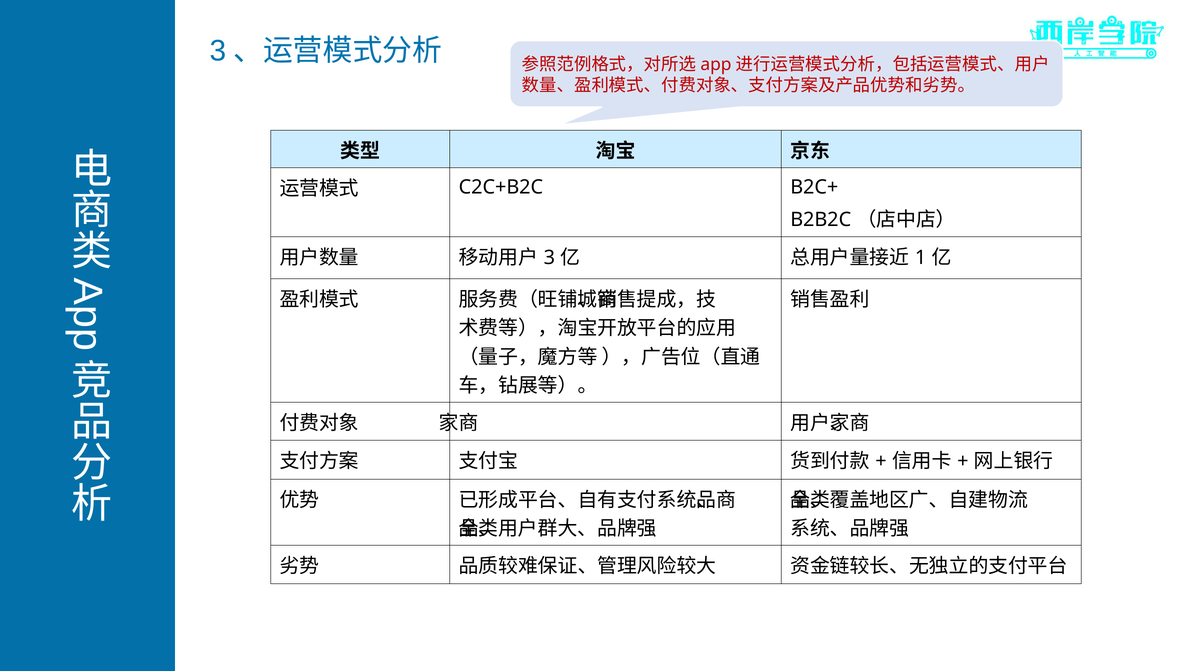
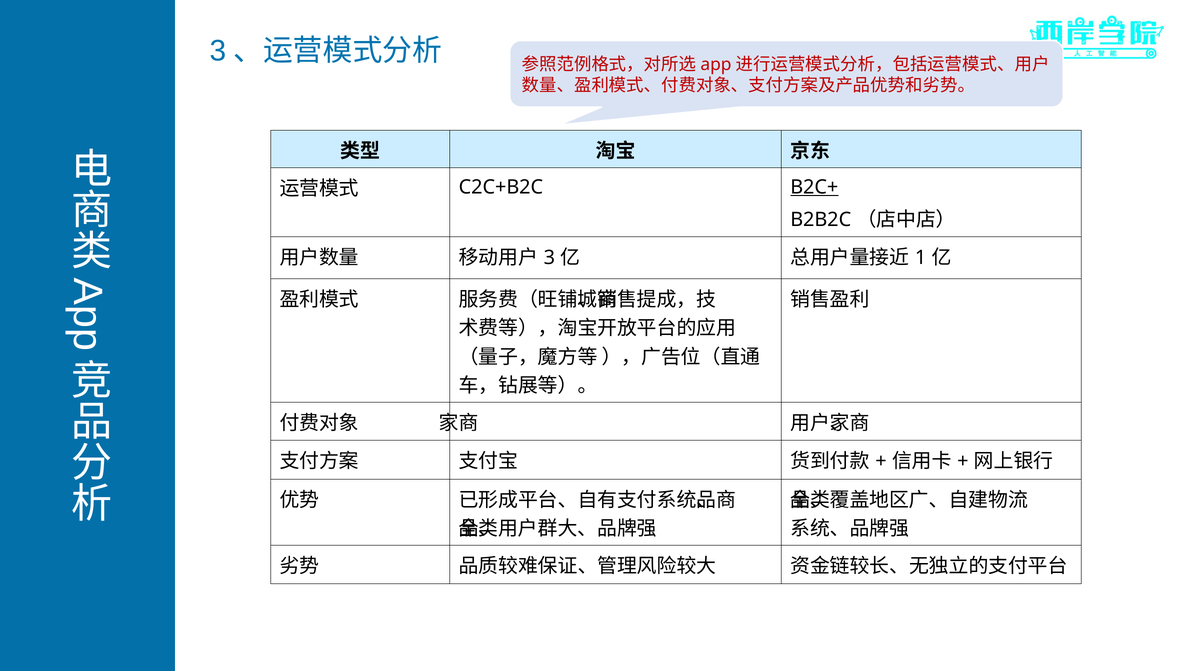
B2C+ underline: none -> present
